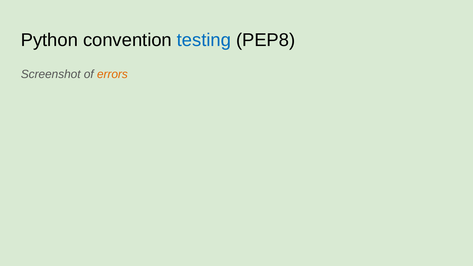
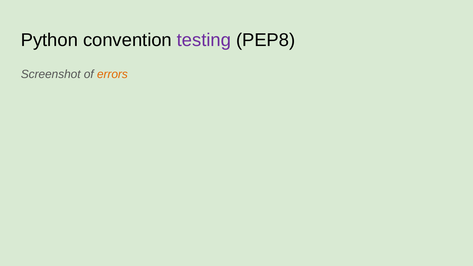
testing colour: blue -> purple
